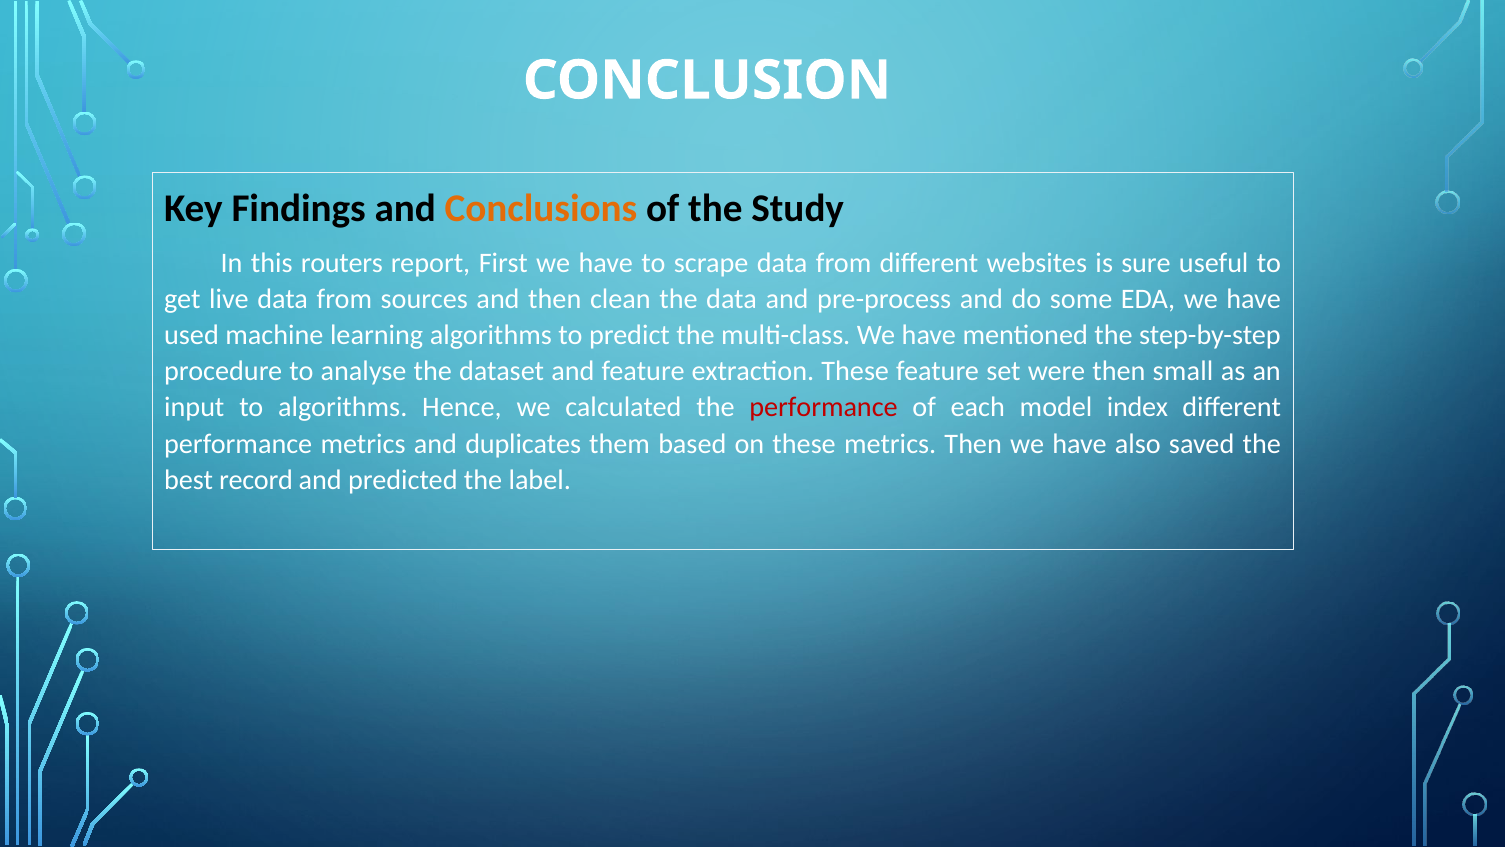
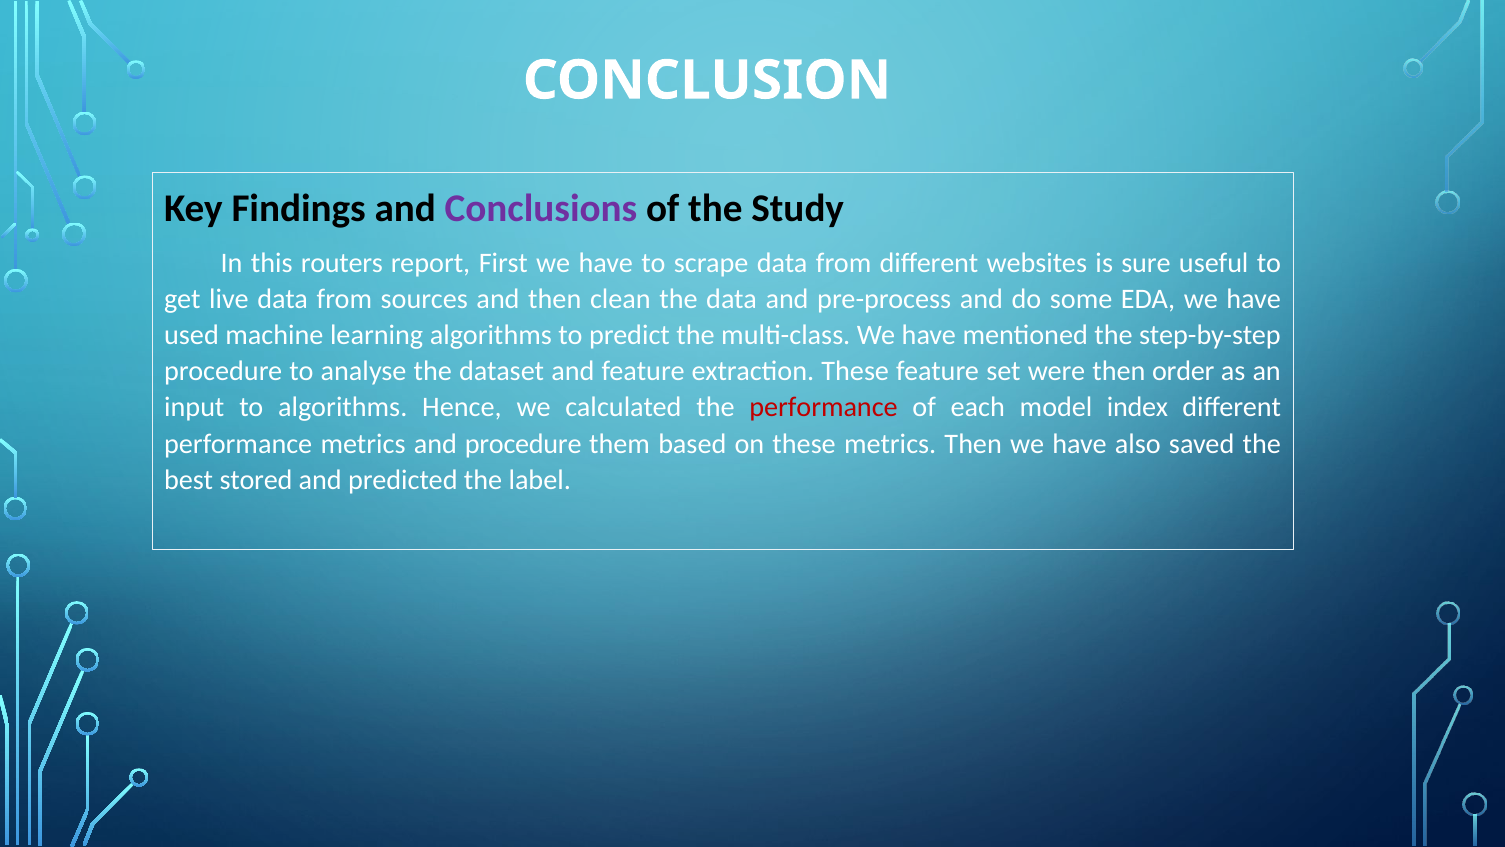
Conclusions colour: orange -> purple
small: small -> order
and duplicates: duplicates -> procedure
record: record -> stored
